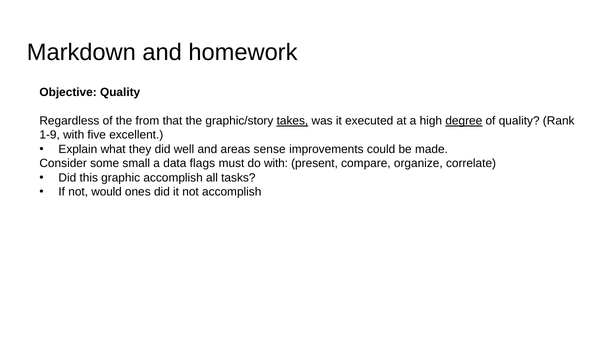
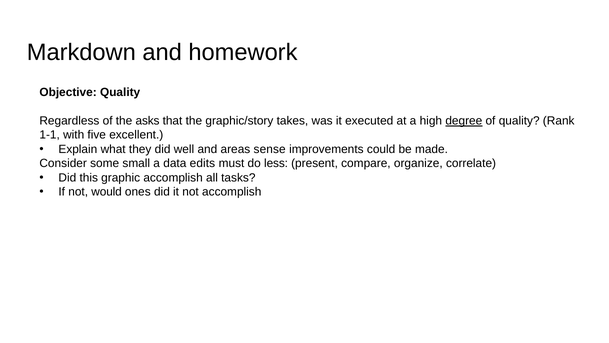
from: from -> asks
takes underline: present -> none
1-9: 1-9 -> 1-1
flags: flags -> edits
do with: with -> less
